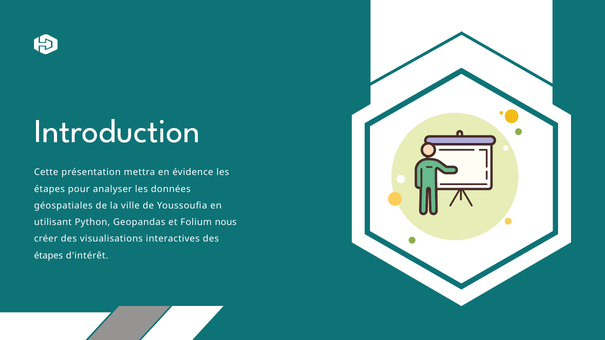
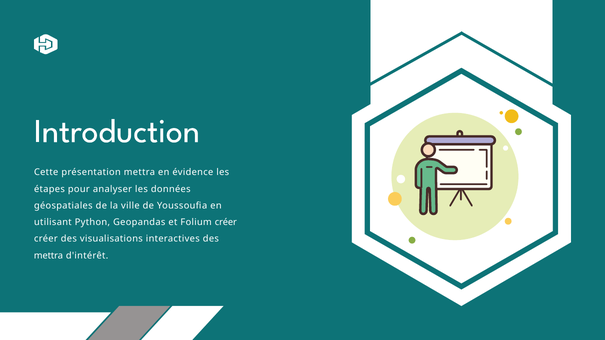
Folium nous: nous -> créer
étapes at (48, 256): étapes -> mettra
